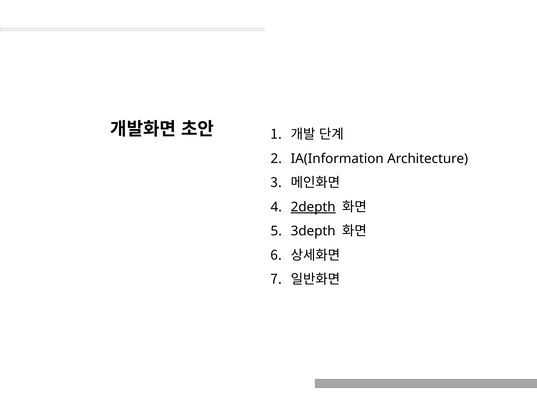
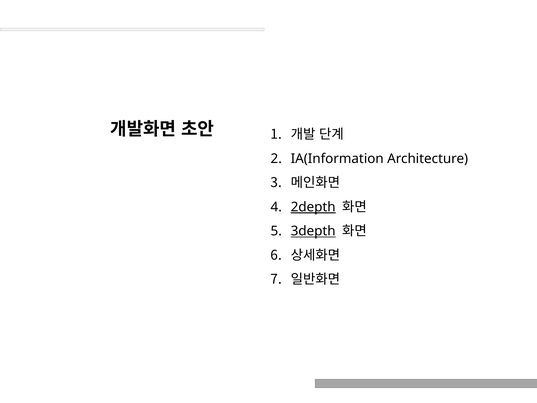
3depth underline: none -> present
